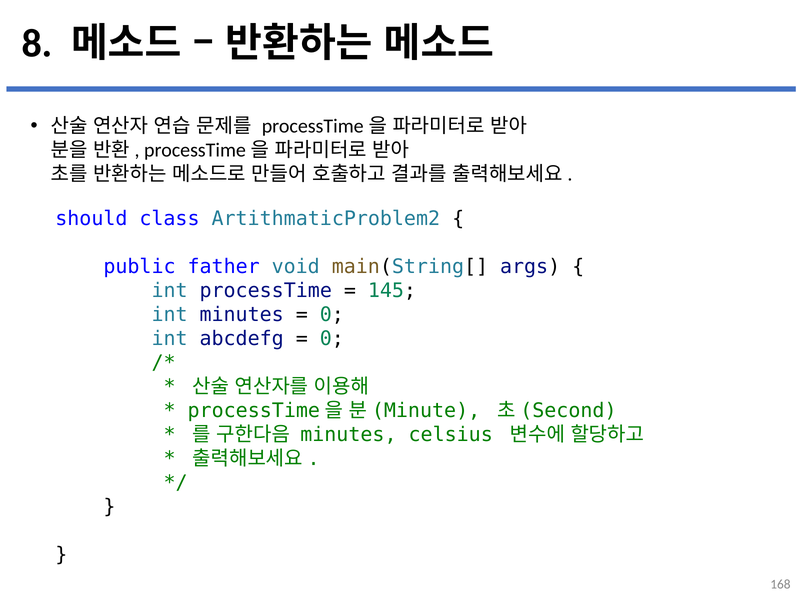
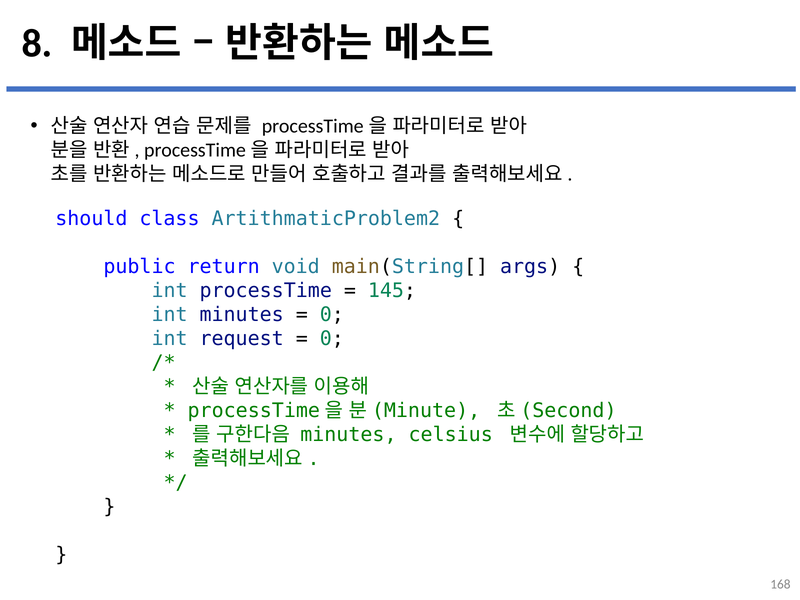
father: father -> return
abcdefg: abcdefg -> request
